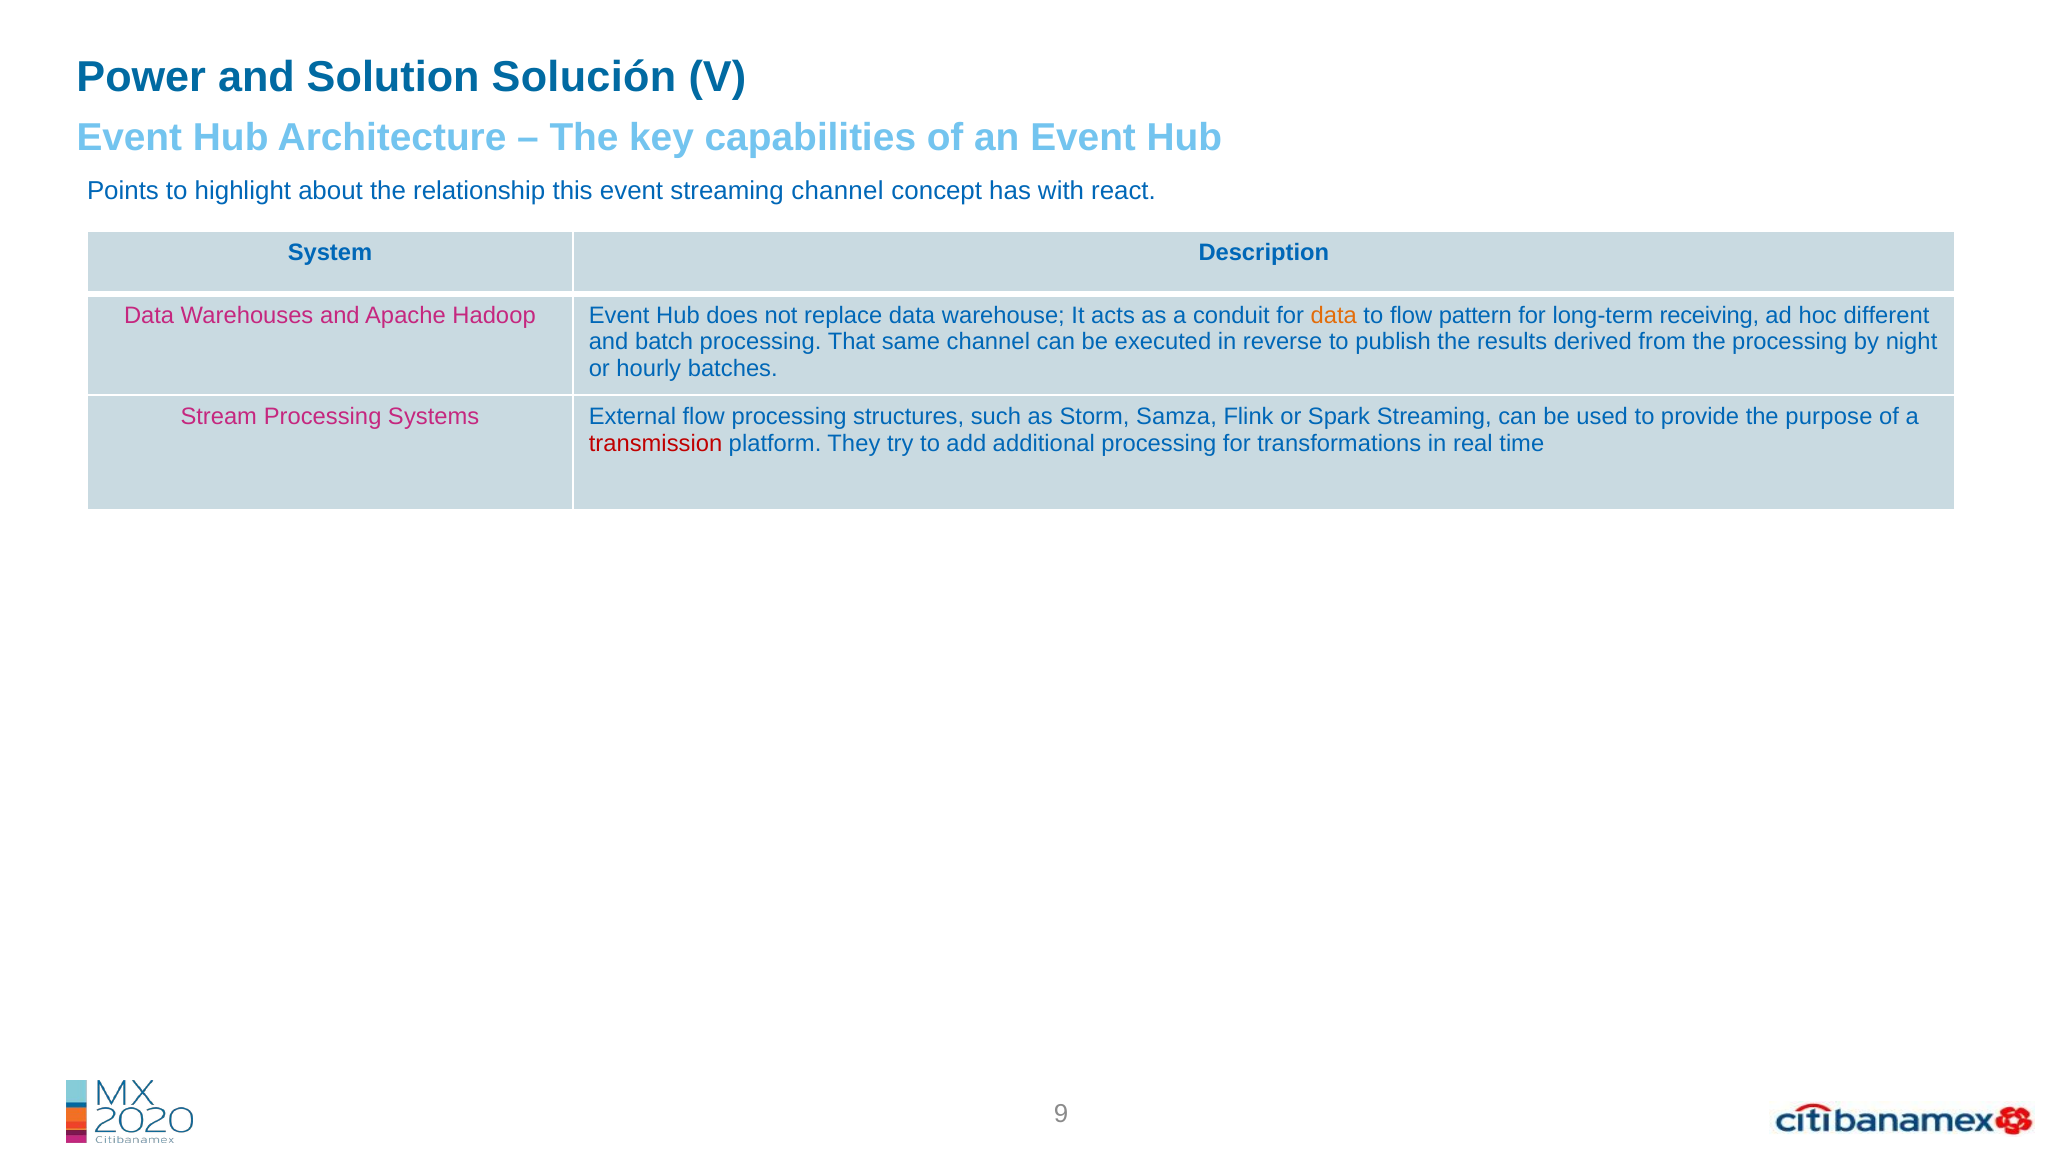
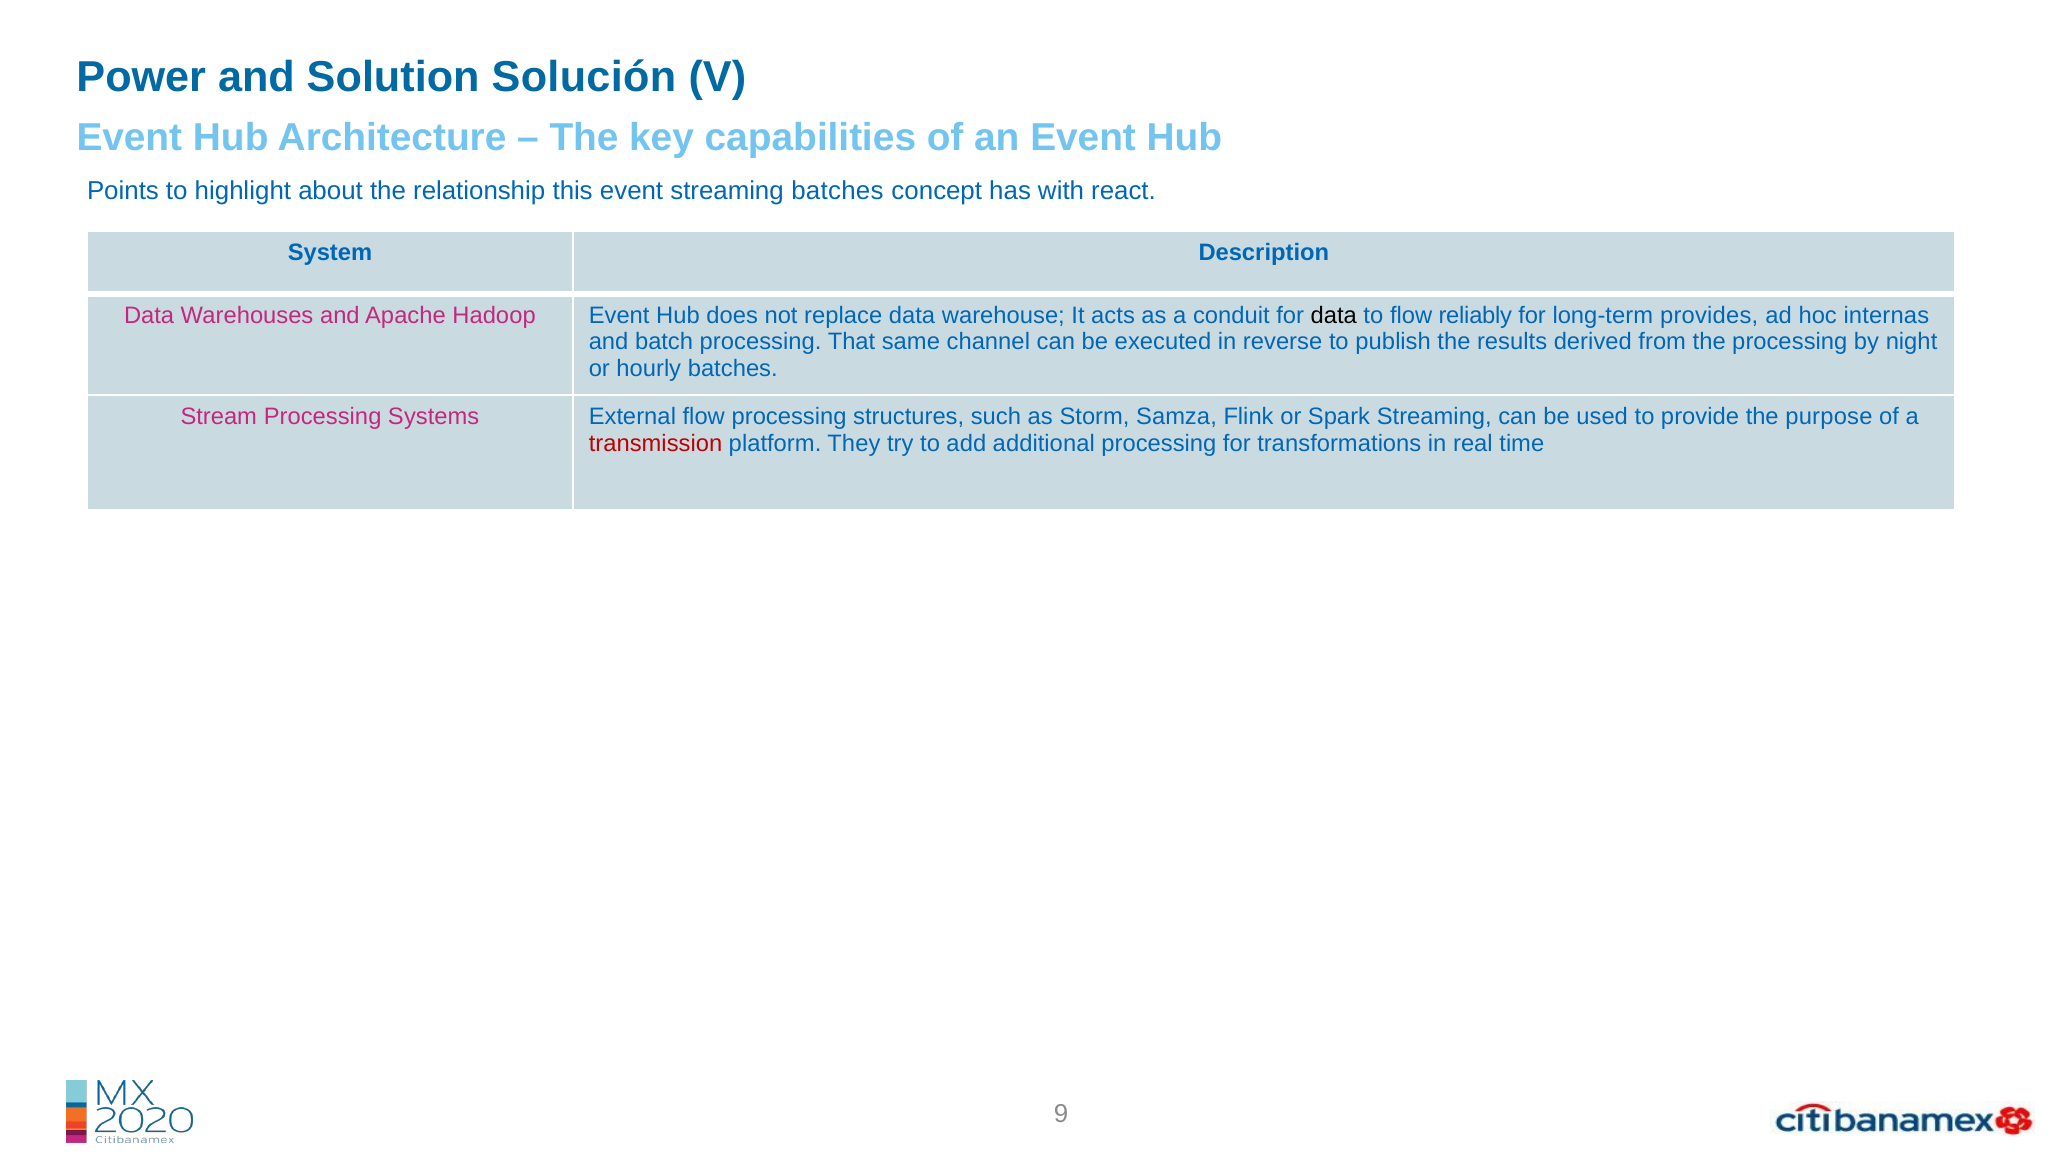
streaming channel: channel -> batches
data at (1334, 316) colour: orange -> black
pattern: pattern -> reliably
receiving: receiving -> provides
different: different -> internas
